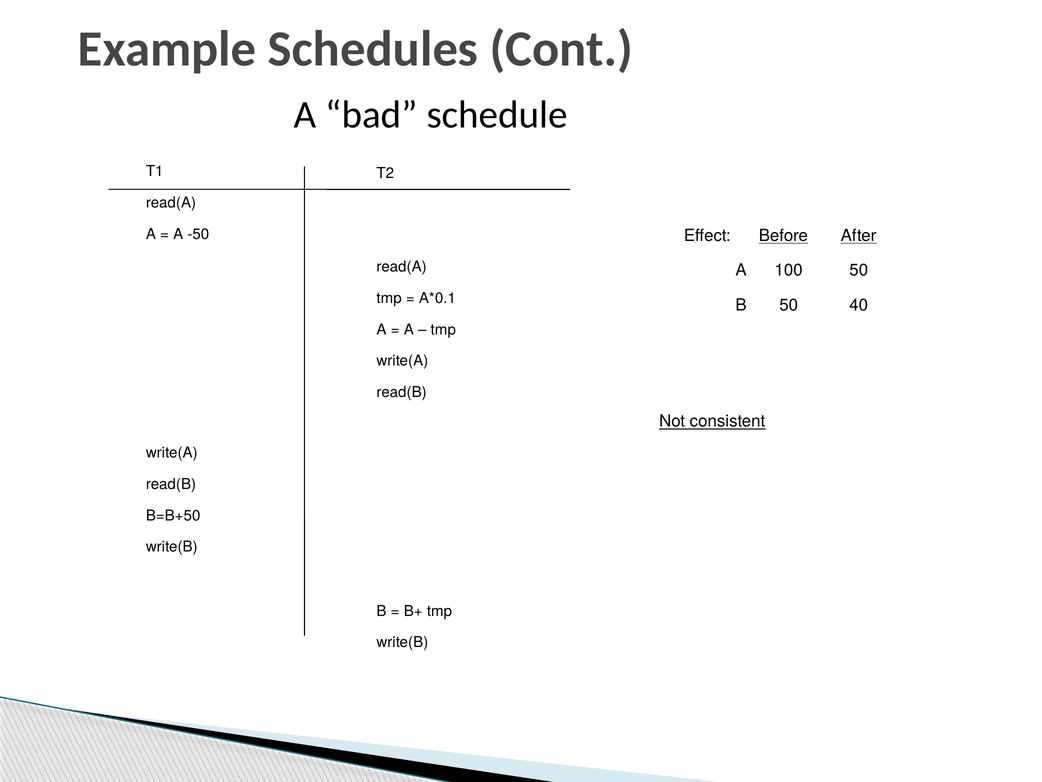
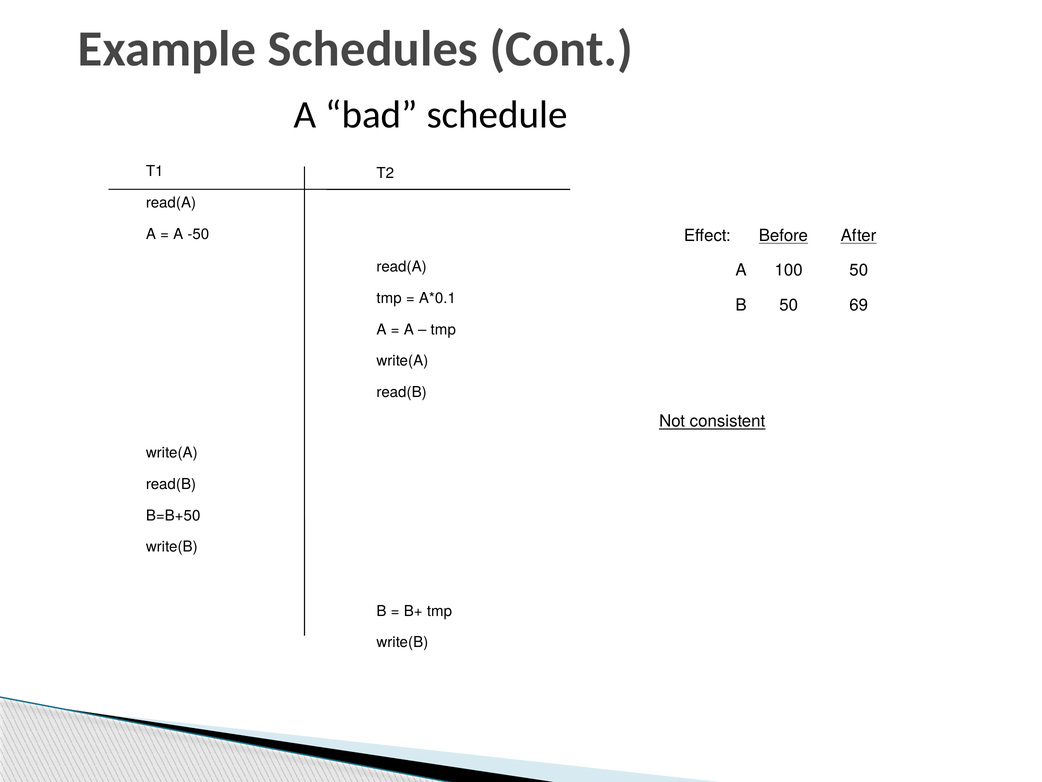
40: 40 -> 69
